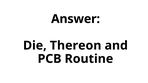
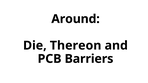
Answer: Answer -> Around
Routine: Routine -> Barriers
